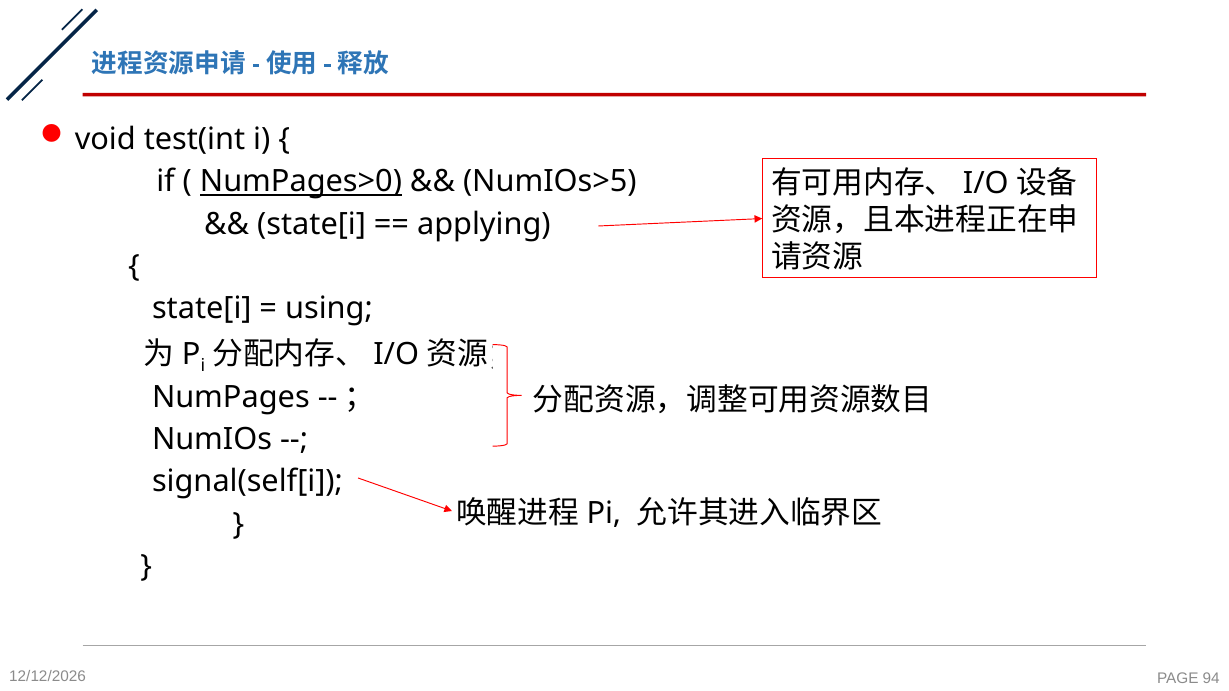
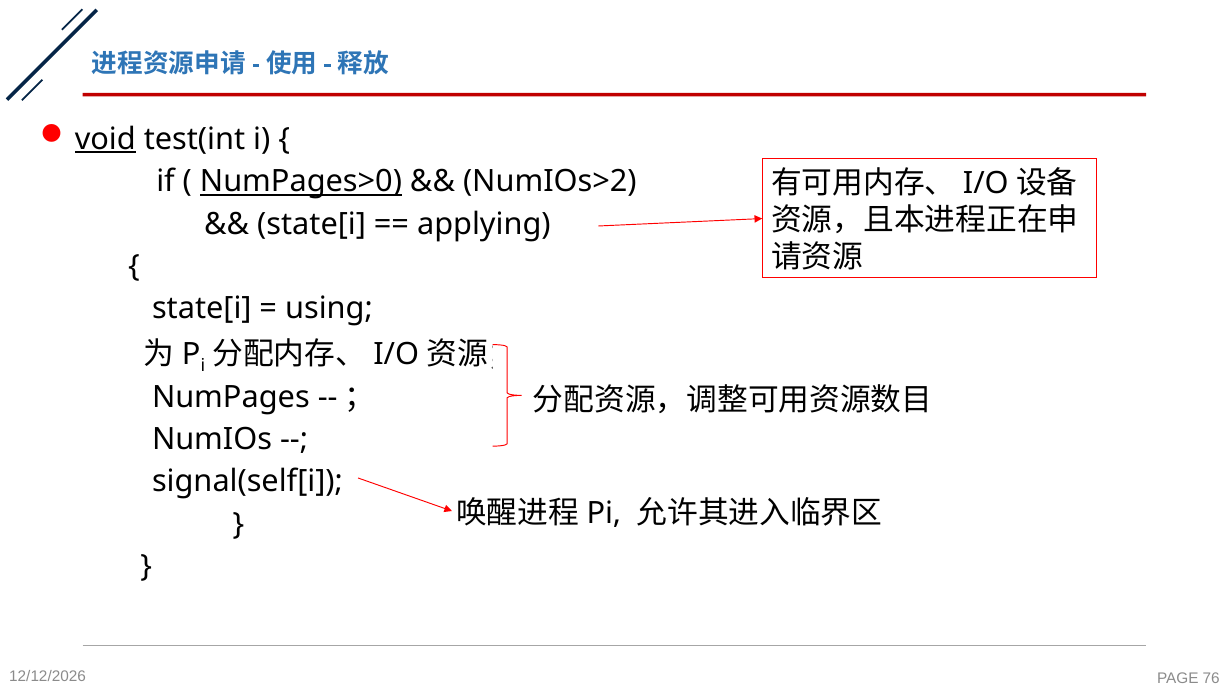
void underline: none -> present
NumIOs>5: NumIOs>5 -> NumIOs>2
94: 94 -> 76
